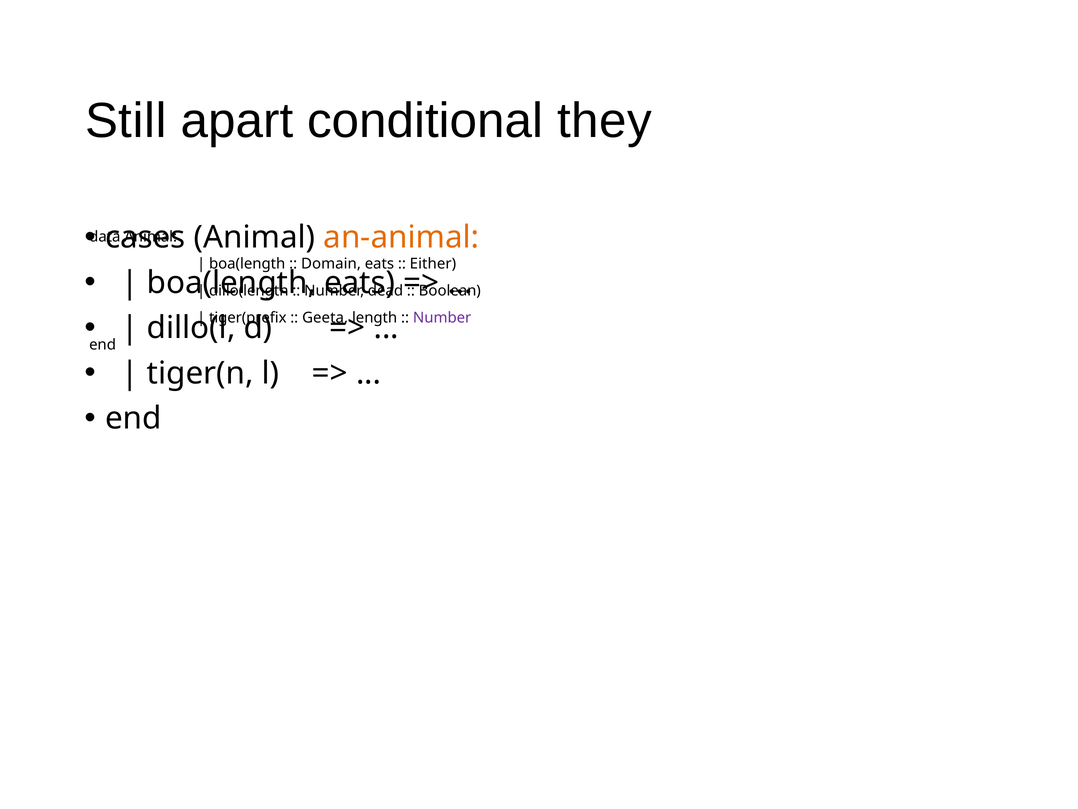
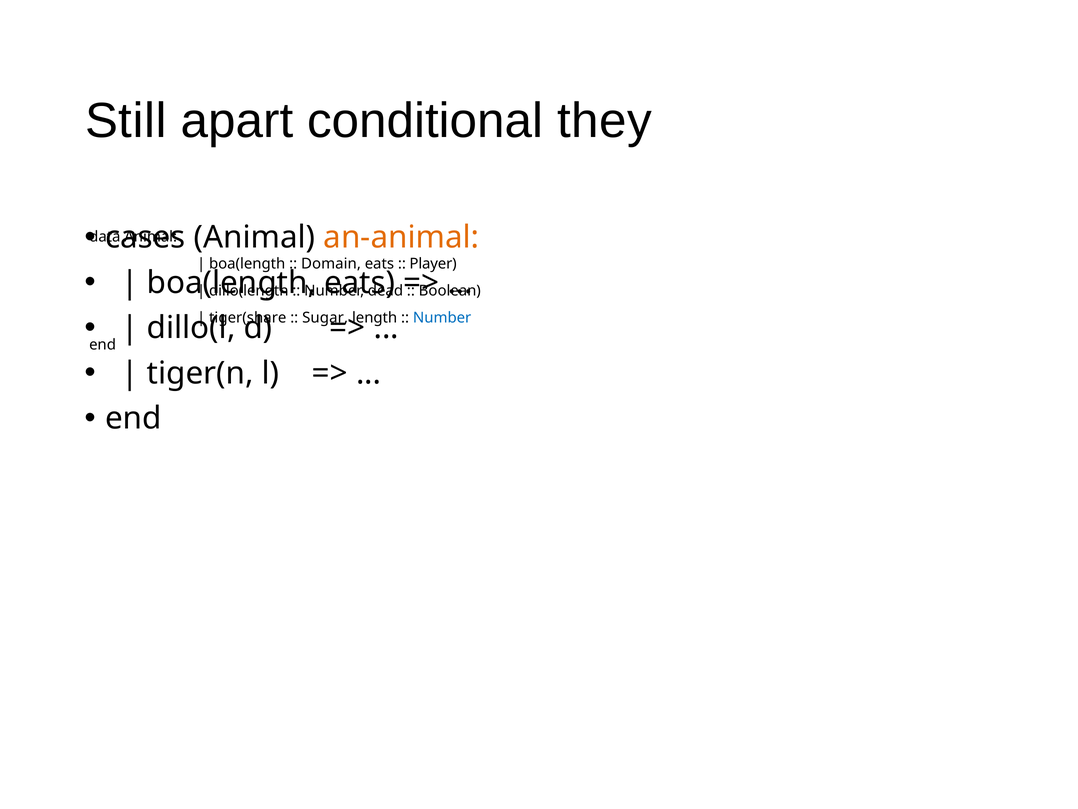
Either: Either -> Player
tiger(prefix: tiger(prefix -> tiger(share
Geeta: Geeta -> Sugar
Number at (442, 318) colour: purple -> blue
